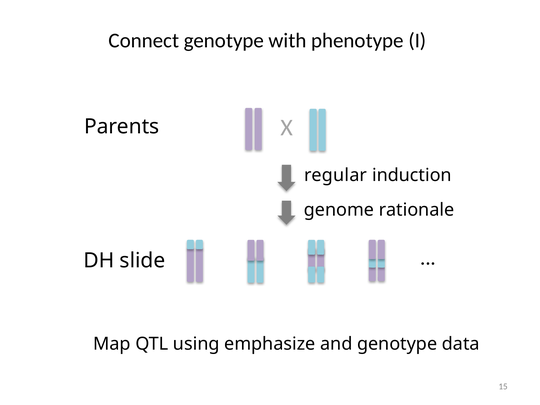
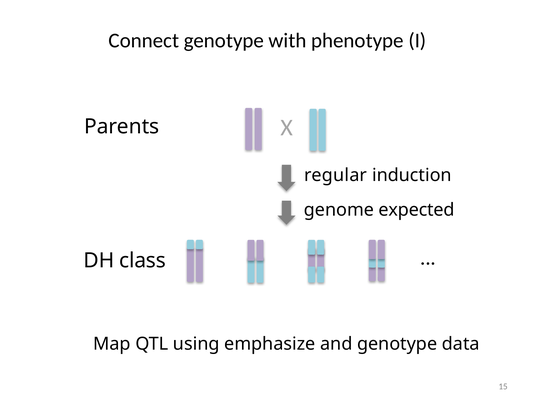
rationale: rationale -> expected
slide: slide -> class
